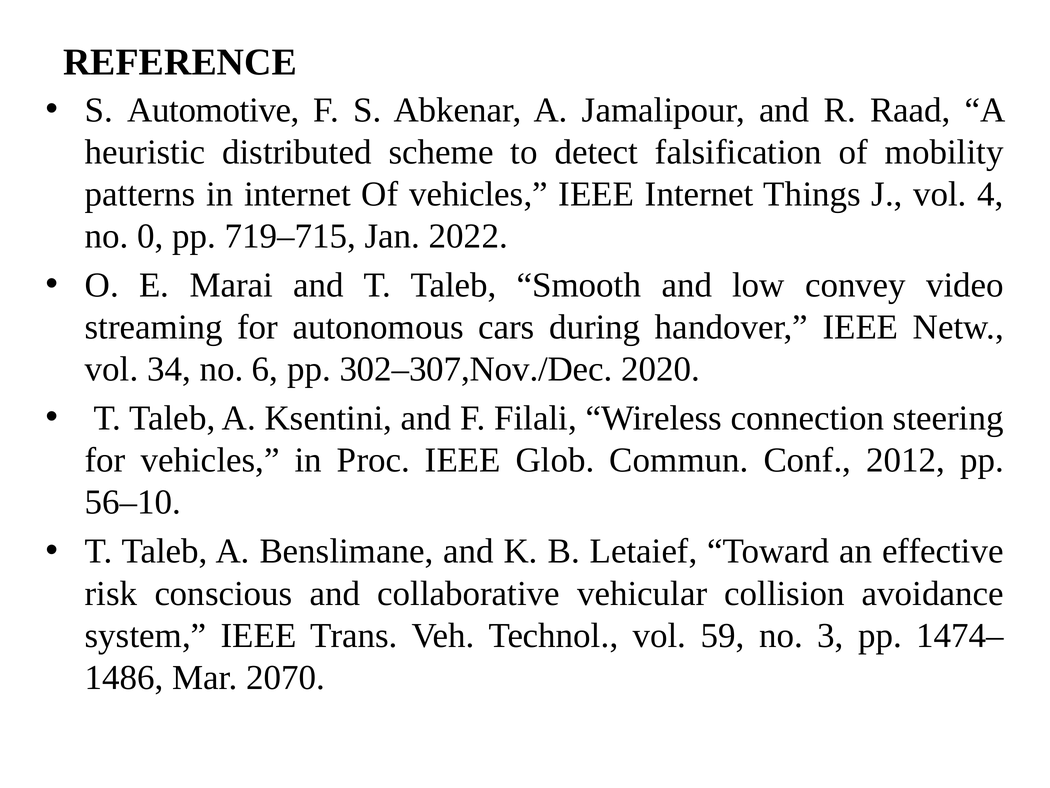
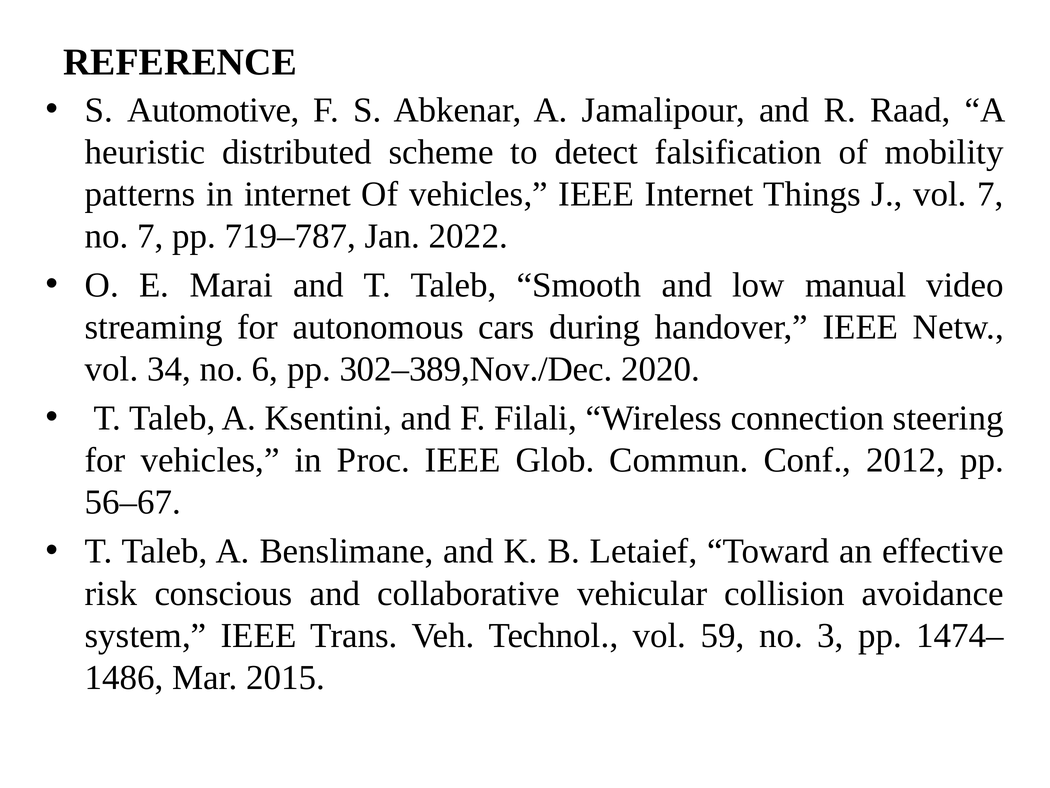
vol 4: 4 -> 7
no 0: 0 -> 7
719–715: 719–715 -> 719–787
convey: convey -> manual
302–307,Nov./Dec: 302–307,Nov./Dec -> 302–389,Nov./Dec
56–10: 56–10 -> 56–67
2070: 2070 -> 2015
